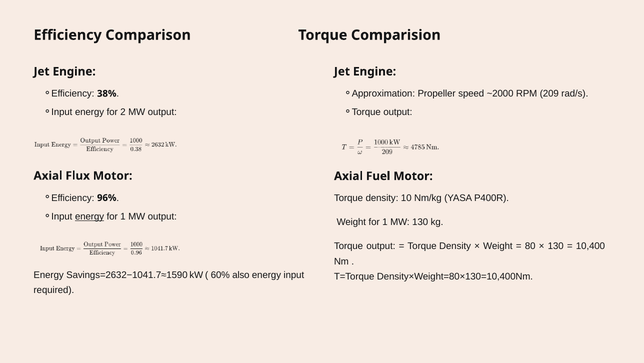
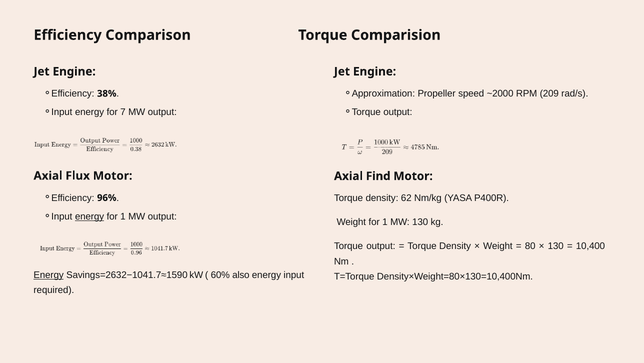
2: 2 -> 7
Fuel: Fuel -> Find
10: 10 -> 62
Energy at (49, 274) underline: none -> present
